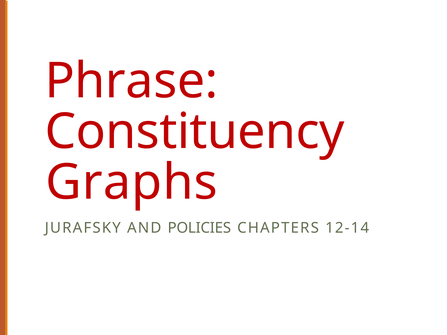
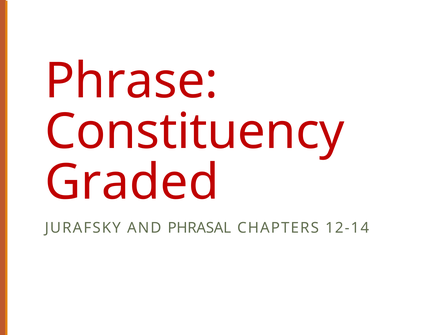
Graphs: Graphs -> Graded
POLICIES: POLICIES -> PHRASAL
